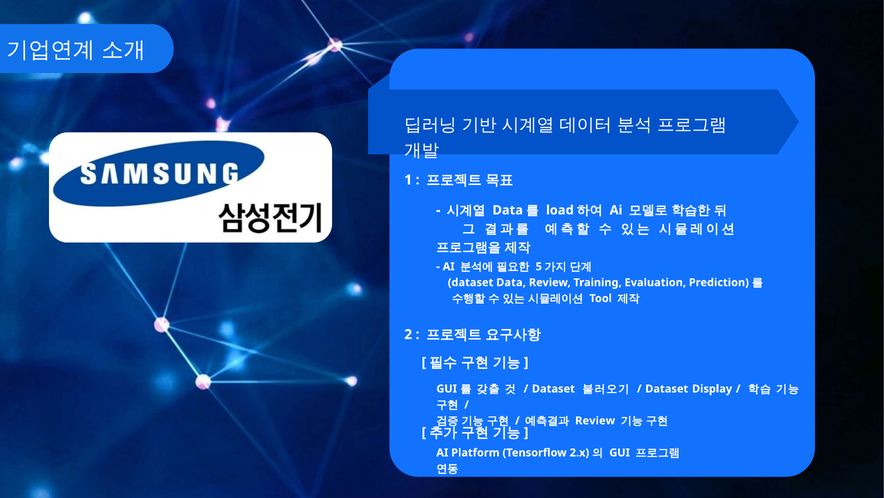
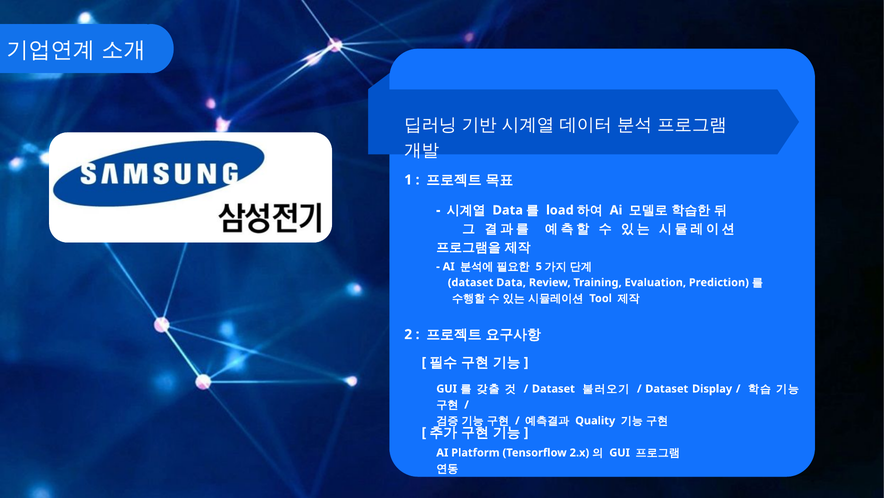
Review at (595, 420): Review -> Quality
